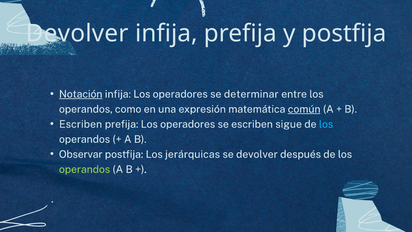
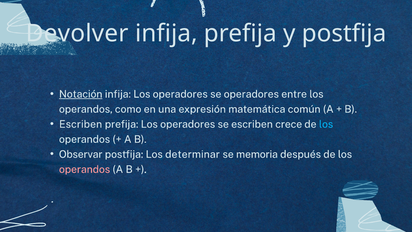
se determinar: determinar -> operadores
común underline: present -> none
sigue: sigue -> crece
jerárquicas: jerárquicas -> determinar
se devolver: devolver -> memoria
operandos at (85, 169) colour: light green -> pink
